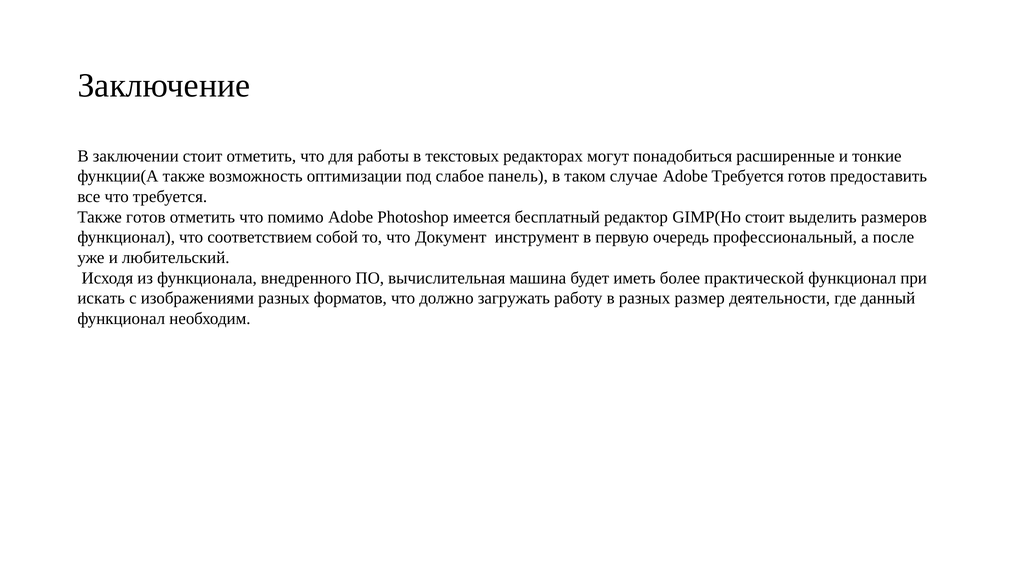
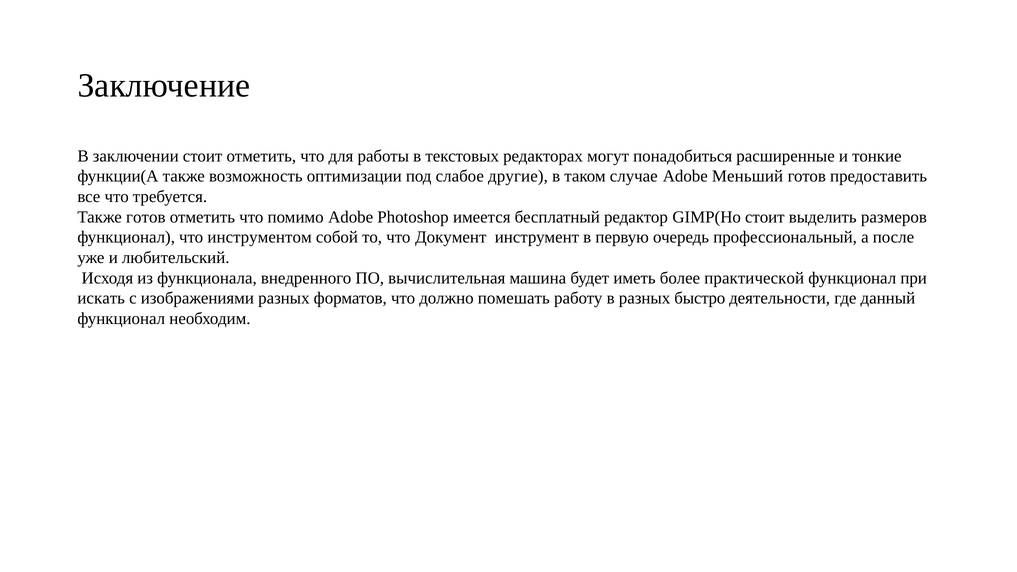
панель: панель -> другие
Adobe Требуется: Требуется -> Меньший
соответствием: соответствием -> инструментом
загружать: загружать -> помешать
размер: размер -> быстро
